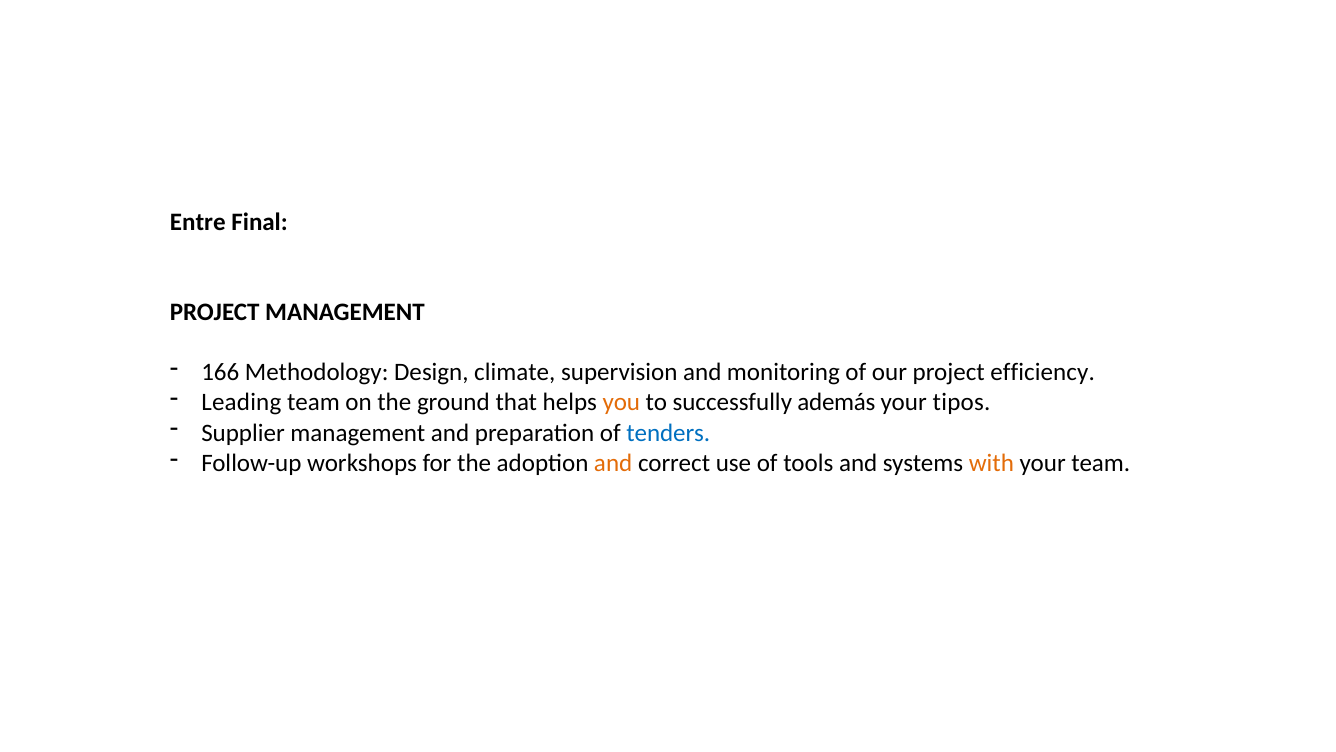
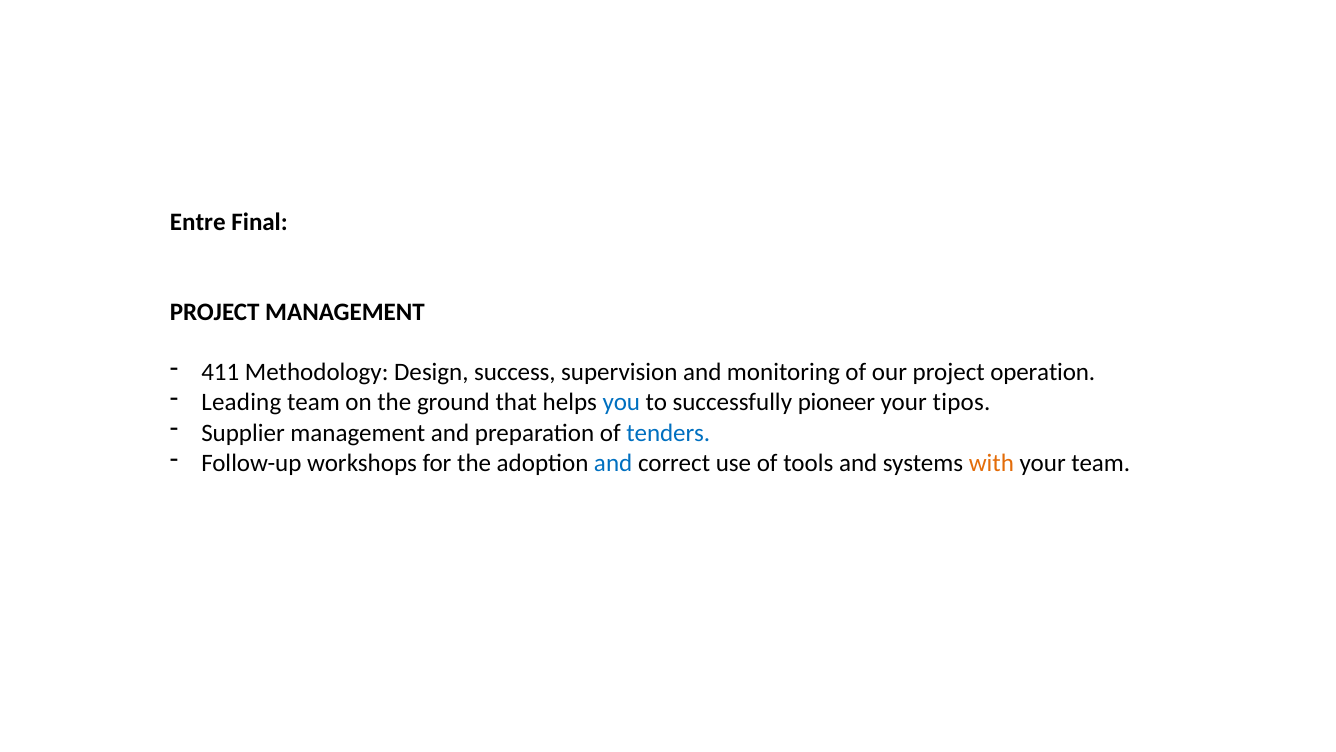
166: 166 -> 411
climate: climate -> success
efficiency: efficiency -> operation
you colour: orange -> blue
además: además -> pioneer
and at (613, 463) colour: orange -> blue
